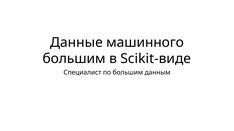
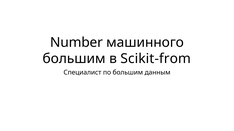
Данные: Данные -> Number
Scikit-виде: Scikit-виде -> Scikit-from
